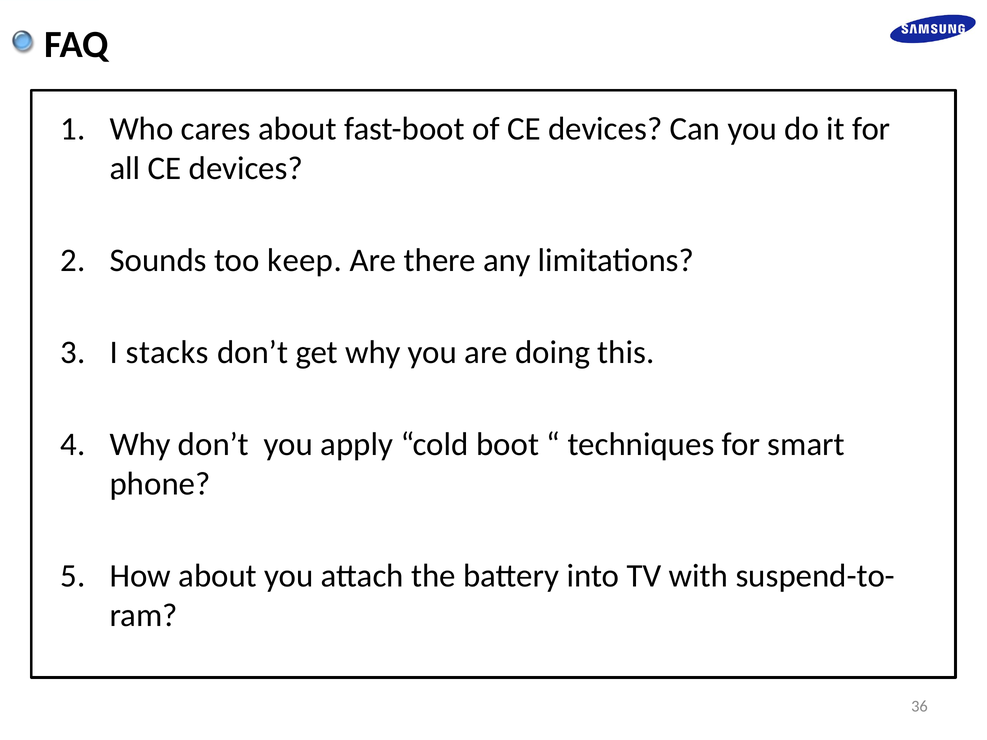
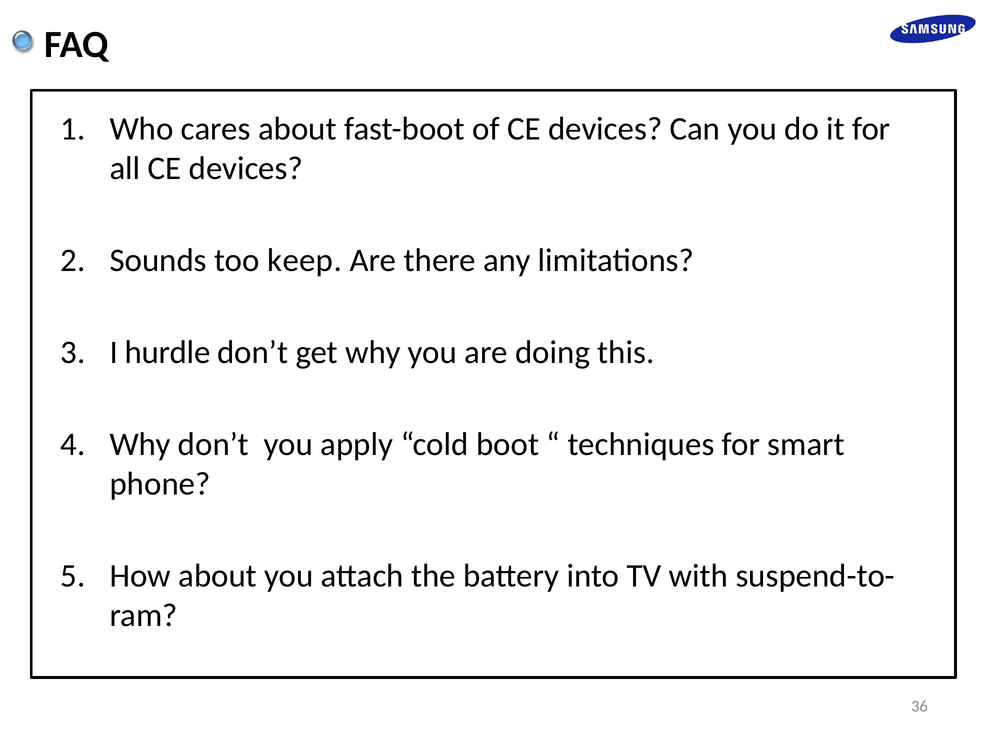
stacks: stacks -> hurdle
